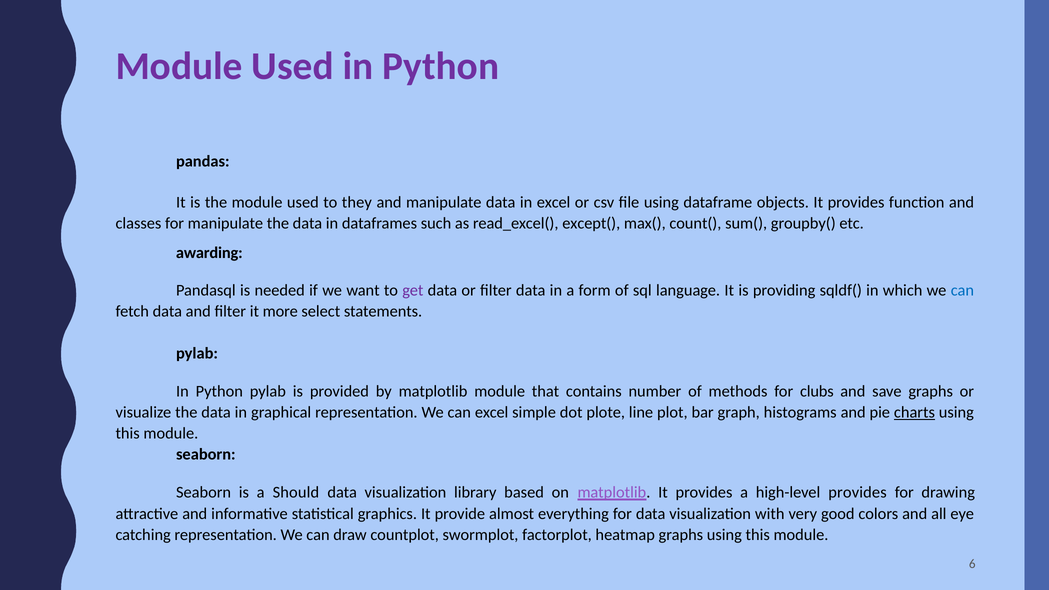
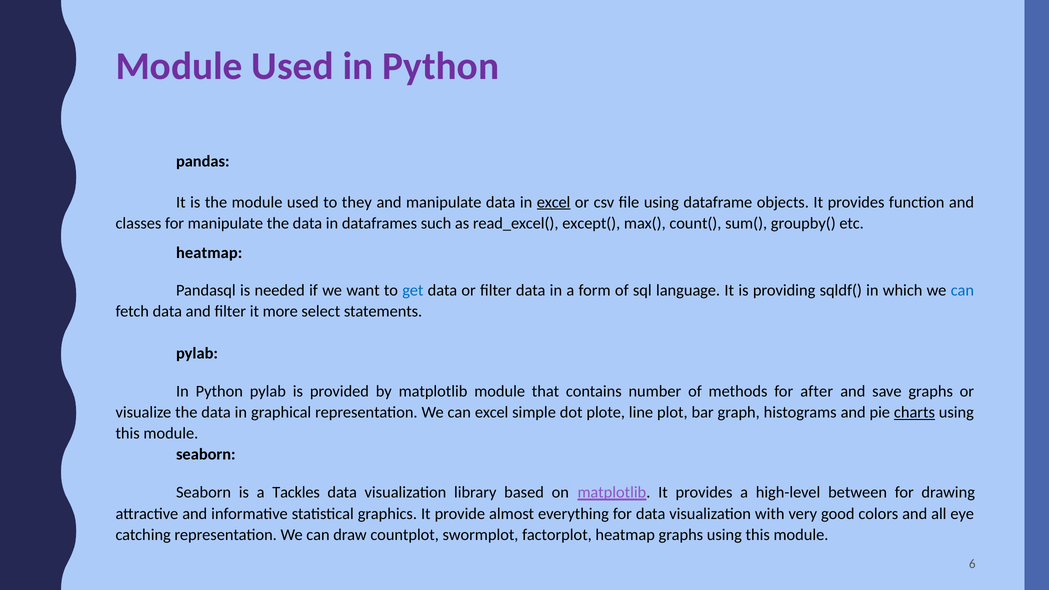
excel at (554, 202) underline: none -> present
awarding at (209, 253): awarding -> heatmap
get colour: purple -> blue
clubs: clubs -> after
Should: Should -> Tackles
high-level provides: provides -> between
